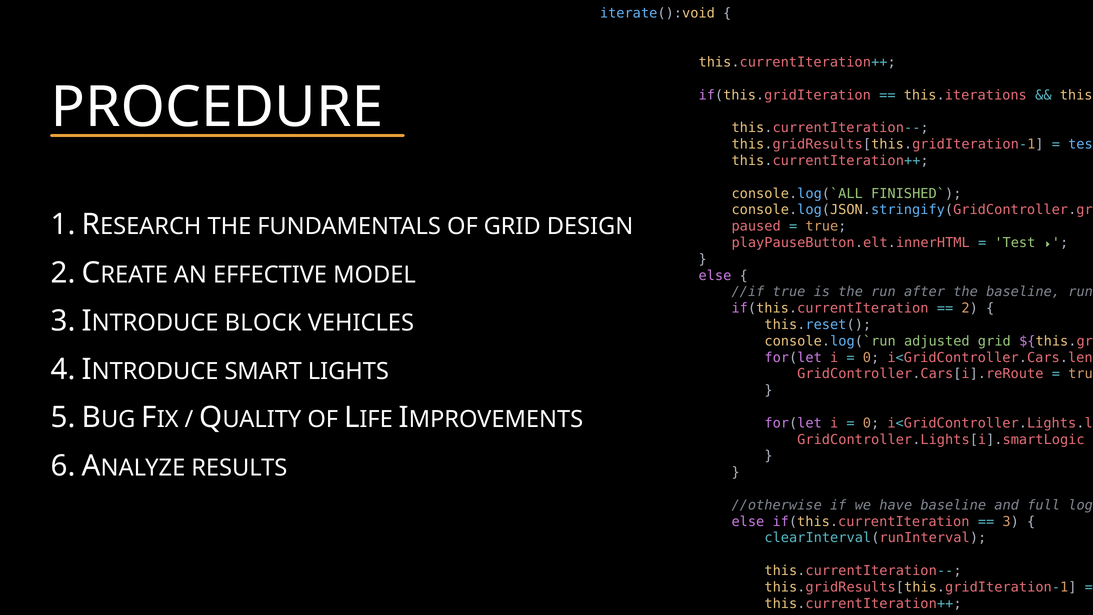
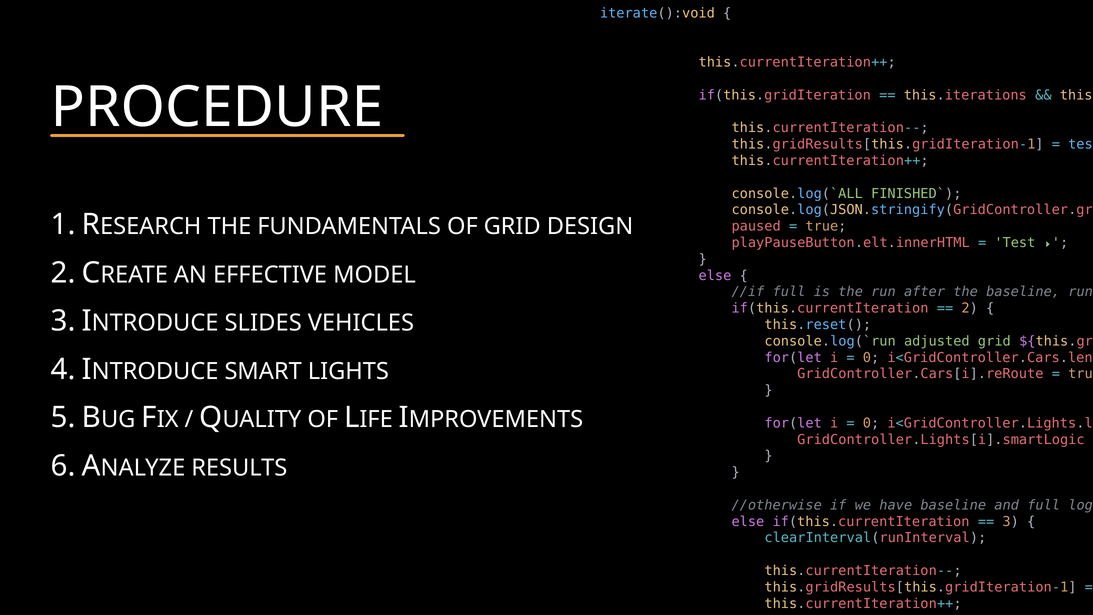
//if true: true -> full
BLOCK: BLOCK -> SLIDES
